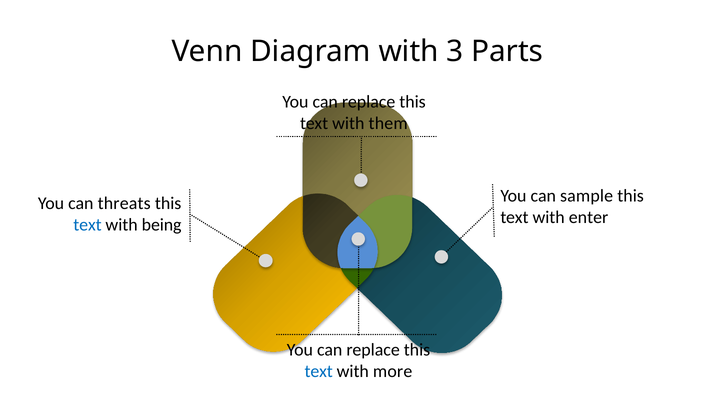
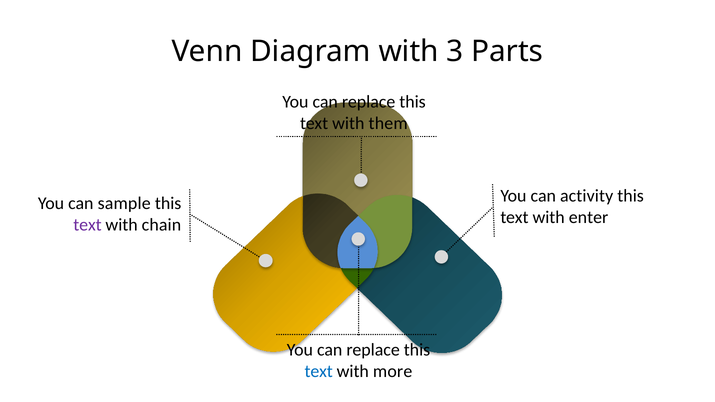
sample: sample -> activity
threats: threats -> sample
text at (87, 225) colour: blue -> purple
being: being -> chain
